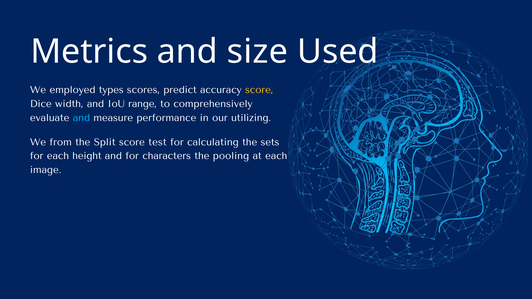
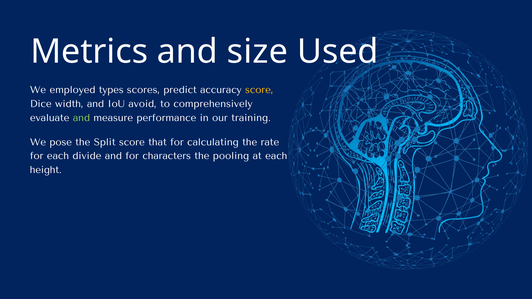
range: range -> avoid
and at (81, 118) colour: light blue -> light green
utilizing: utilizing -> training
from: from -> pose
test: test -> that
sets: sets -> rate
height: height -> divide
image: image -> height
